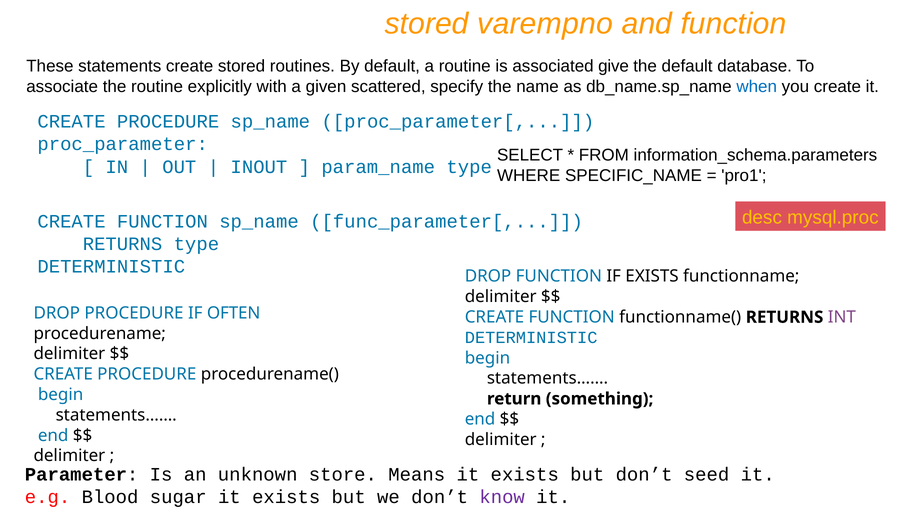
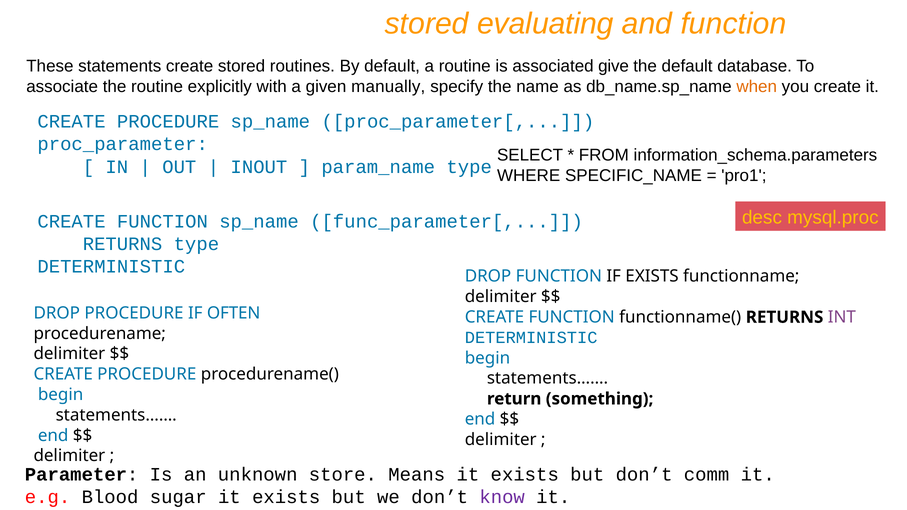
varempno: varempno -> evaluating
scattered: scattered -> manually
when colour: blue -> orange
seed: seed -> comm
